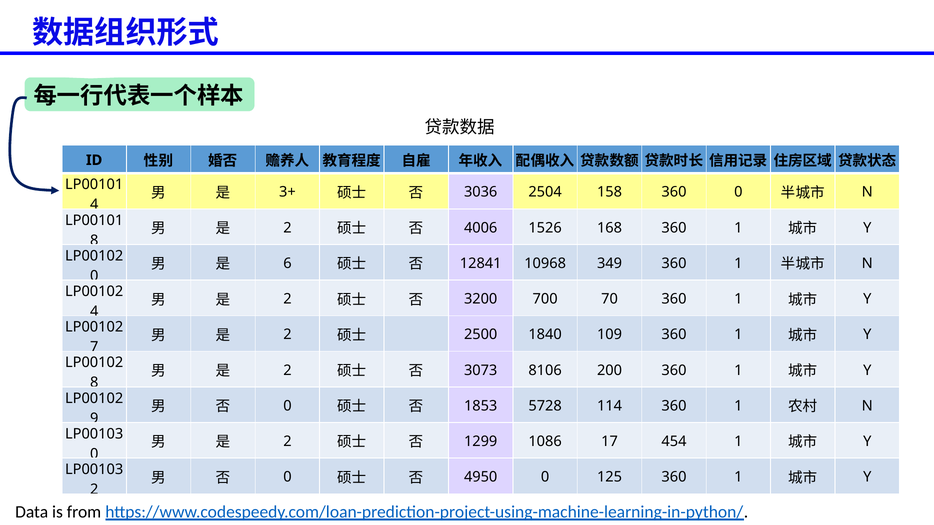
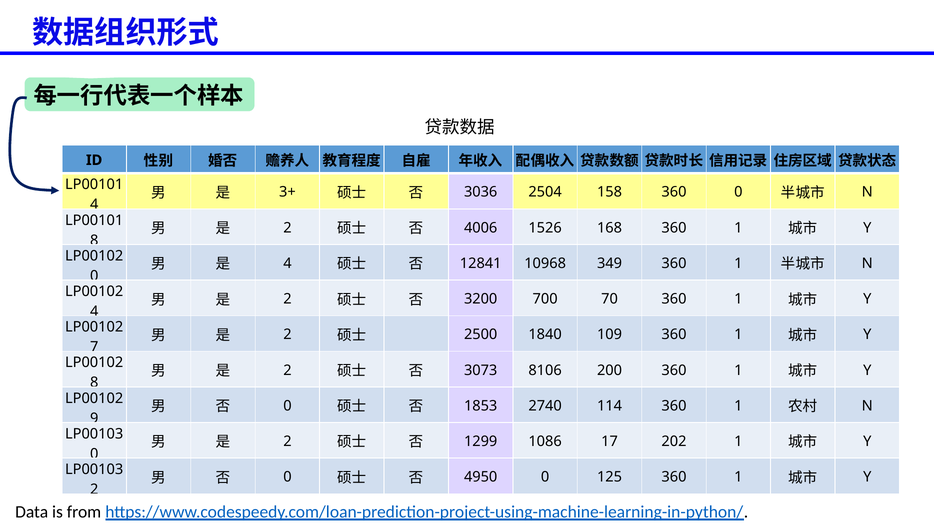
6 at (287, 264): 6 -> 4
5728: 5728 -> 2740
454: 454 -> 202
